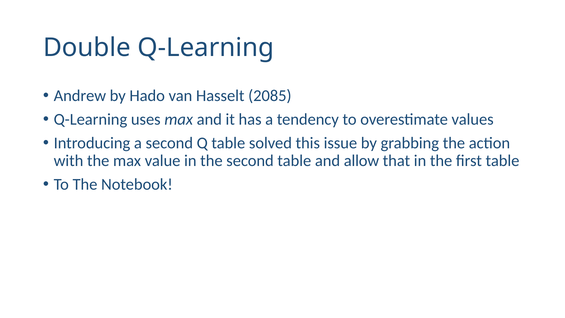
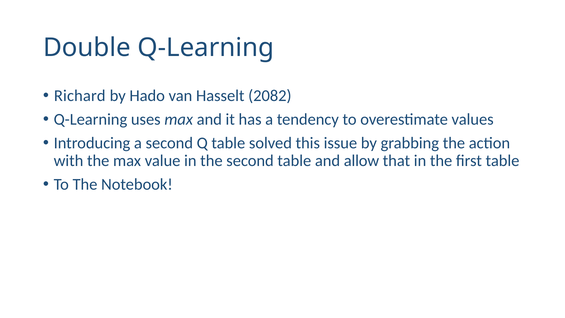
Andrew: Andrew -> Richard
2085: 2085 -> 2082
